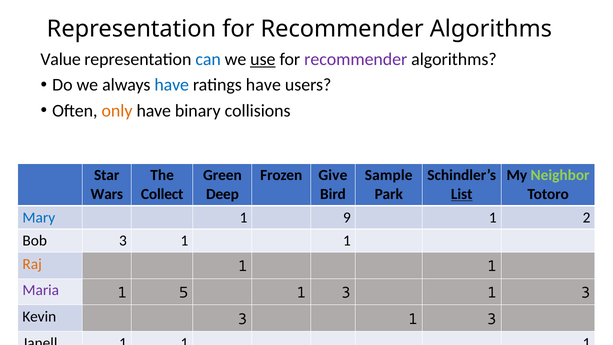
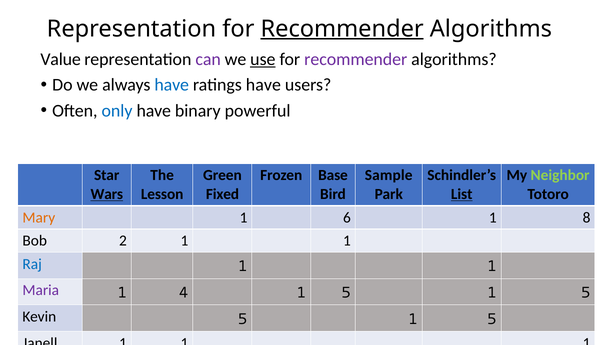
Recommender at (342, 29) underline: none -> present
can colour: blue -> purple
only colour: orange -> blue
collisions: collisions -> powerful
Give: Give -> Base
Wars underline: none -> present
Collect: Collect -> Lesson
Deep: Deep -> Fixed
Mary colour: blue -> orange
9: 9 -> 6
2: 2 -> 8
Bob 3: 3 -> 2
Raj colour: orange -> blue
5: 5 -> 4
3 at (346, 292): 3 -> 5
3 at (586, 292): 3 -> 5
Kevin 3: 3 -> 5
3 at (492, 319): 3 -> 5
